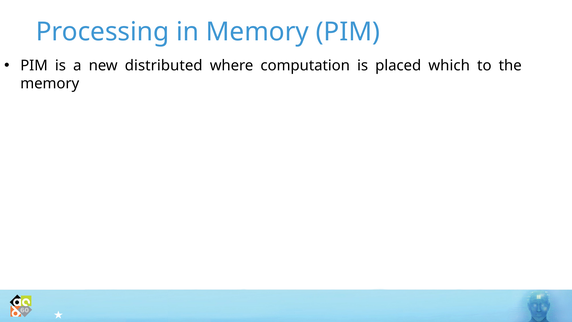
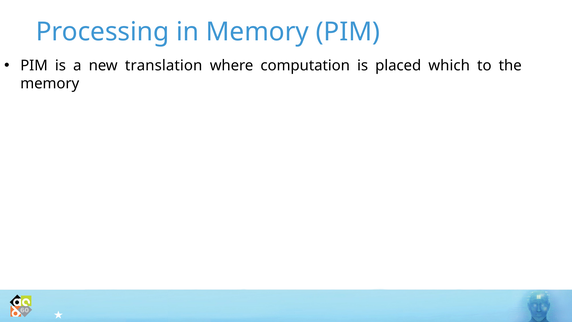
distributed: distributed -> translation
